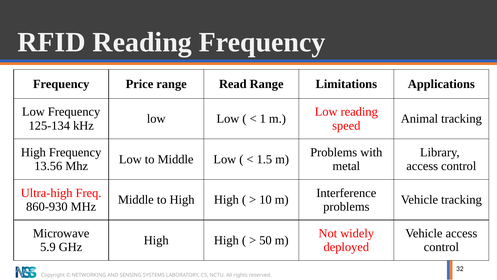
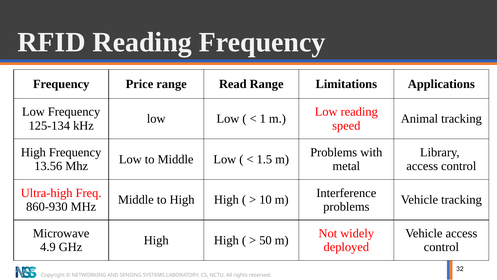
5.9: 5.9 -> 4.9
